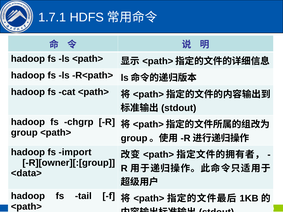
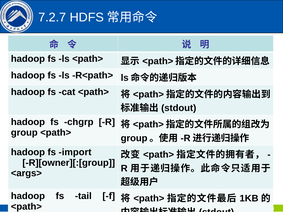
1.7.1: 1.7.1 -> 7.2.7
<data>: <data> -> <args>
